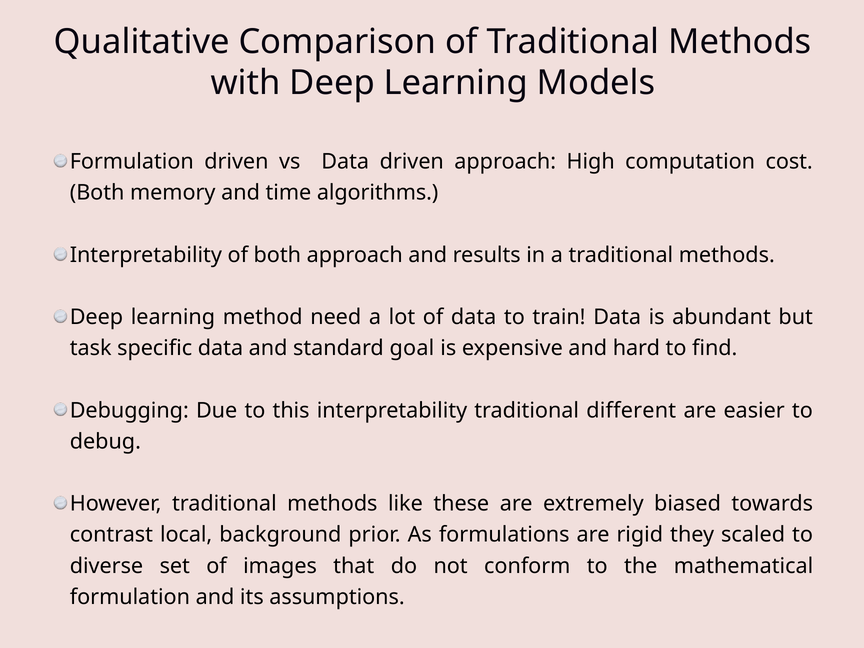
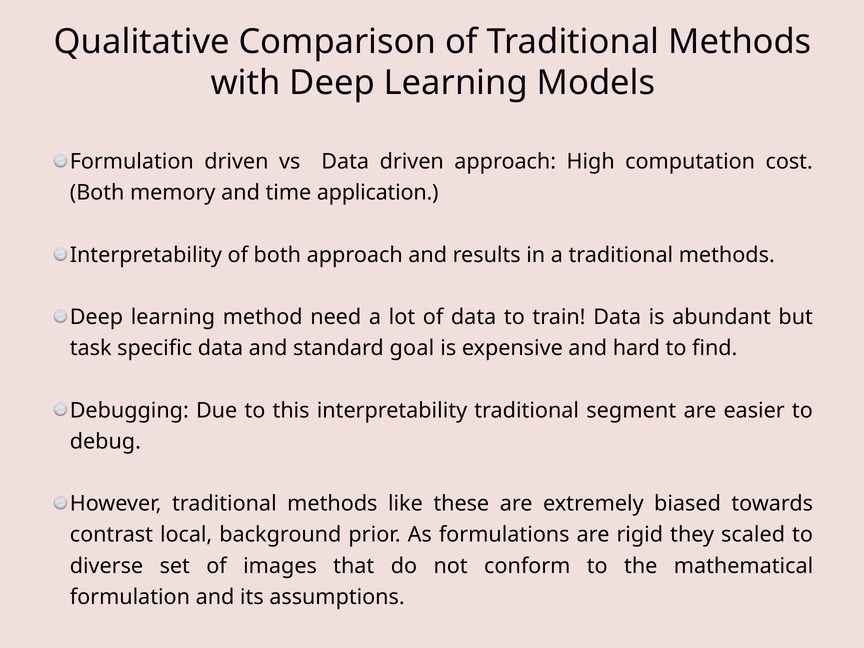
algorithms: algorithms -> application
different: different -> segment
